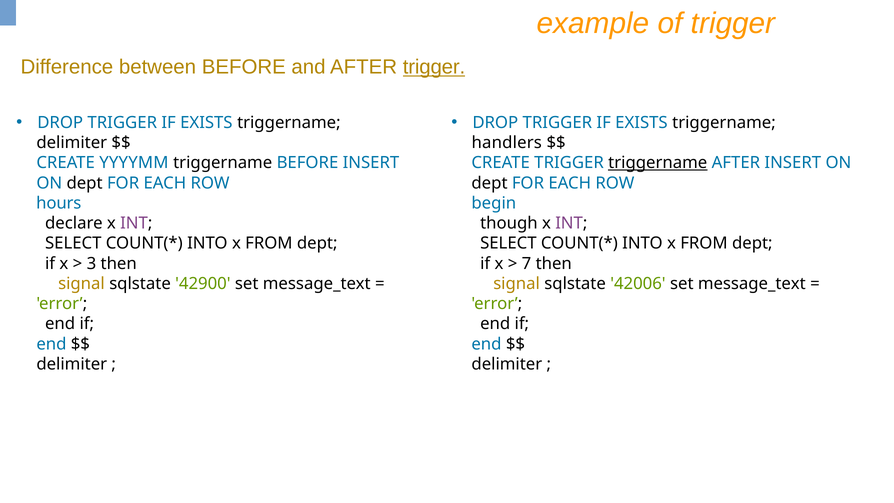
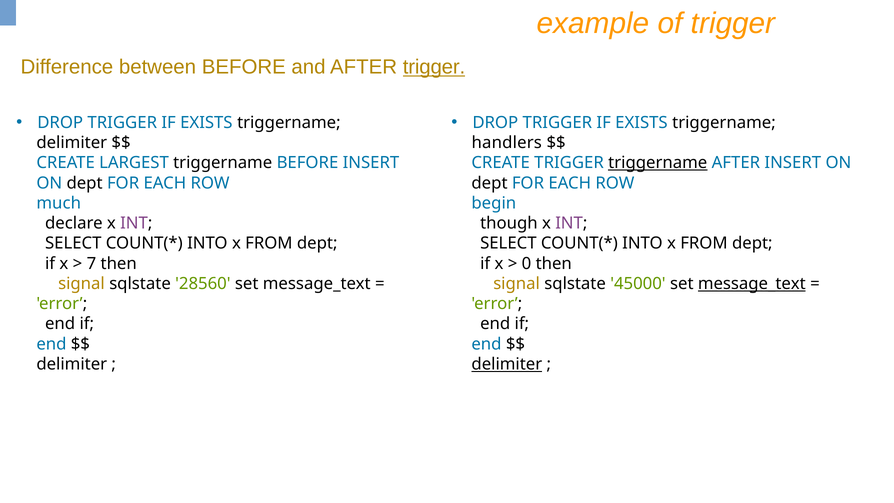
YYYYMM: YYYYMM -> LARGEST
hours: hours -> much
3: 3 -> 7
7: 7 -> 0
42900: 42900 -> 28560
42006: 42006 -> 45000
message_text at (752, 284) underline: none -> present
delimiter at (507, 364) underline: none -> present
